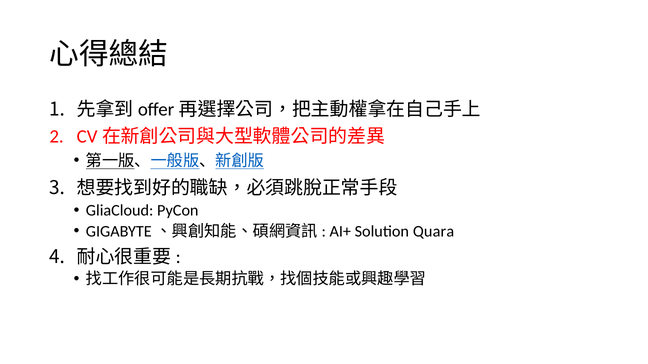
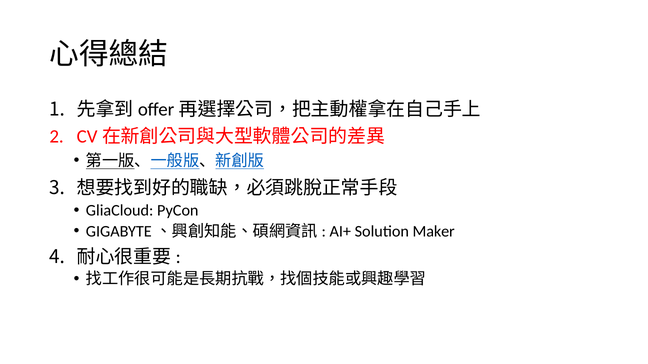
Quara: Quara -> Maker
